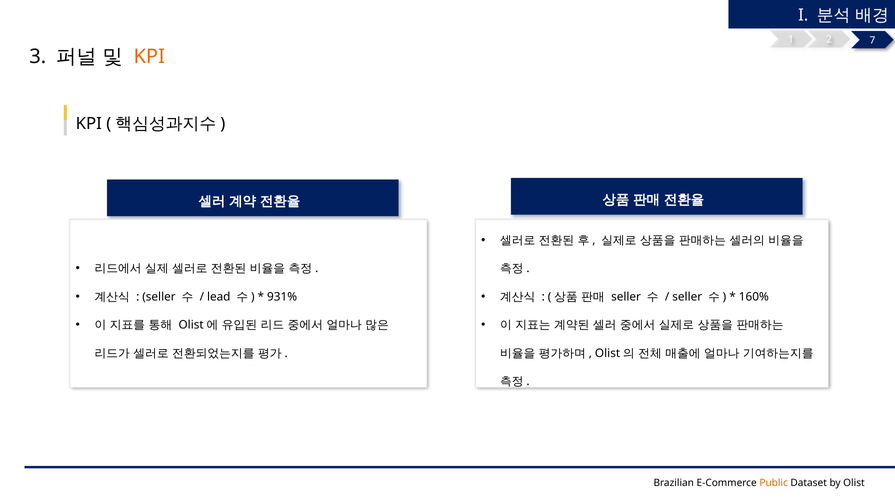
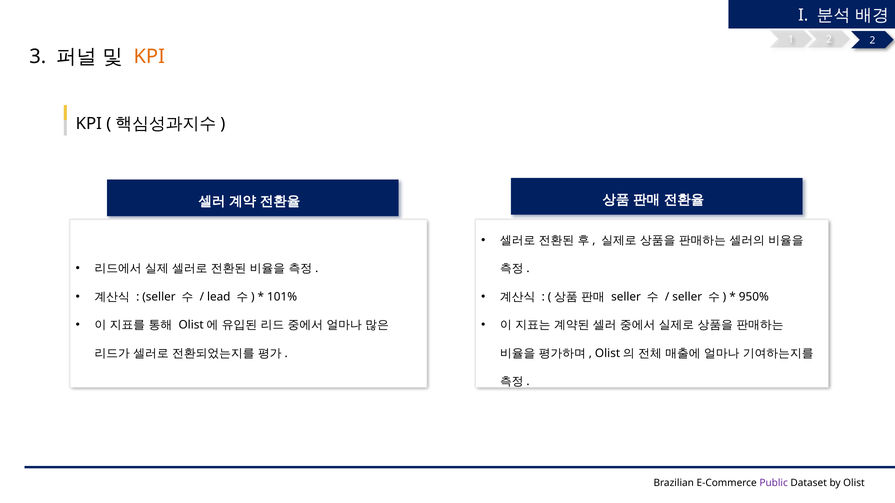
1 7: 7 -> 2
931%: 931% -> 101%
160%: 160% -> 950%
Public colour: orange -> purple
